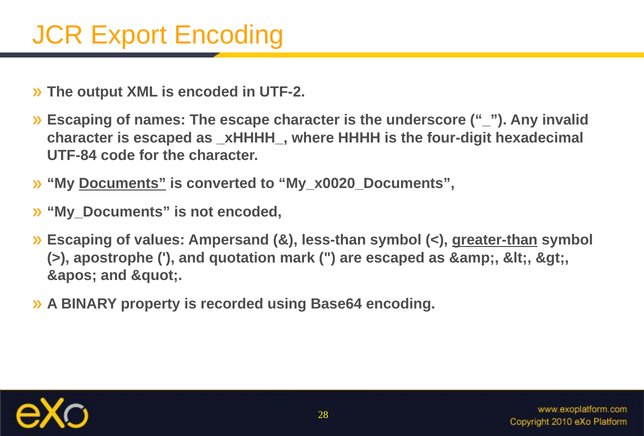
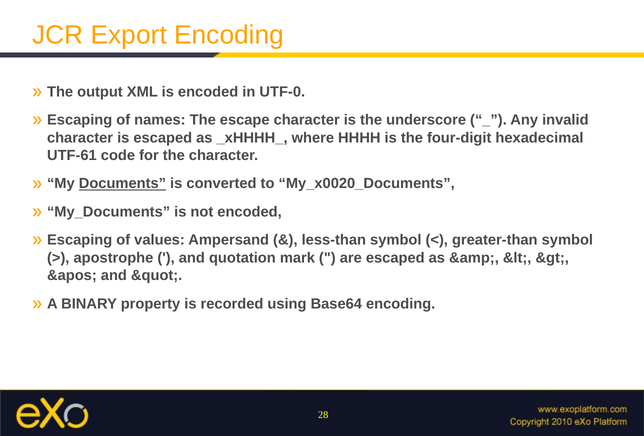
UTF-2: UTF-2 -> UTF-0
UTF-84: UTF-84 -> UTF-61
greater-than underline: present -> none
